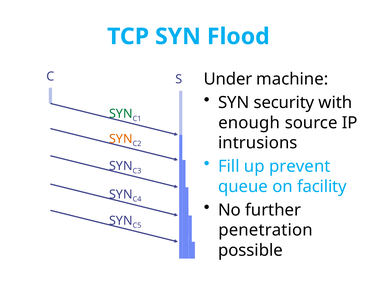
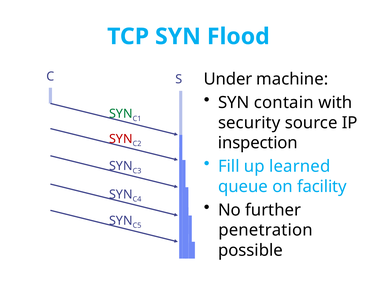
security: security -> contain
enough: enough -> security
SYN at (121, 139) colour: orange -> red
intrusions: intrusions -> inspection
prevent: prevent -> learned
